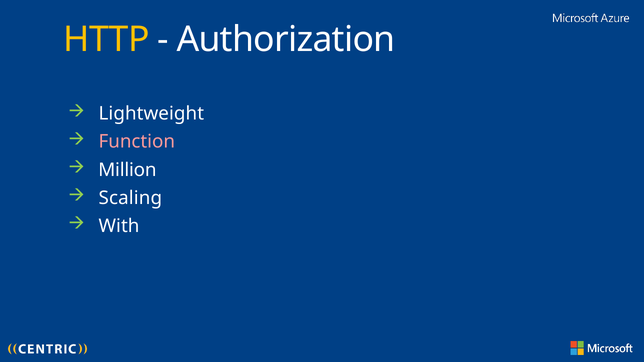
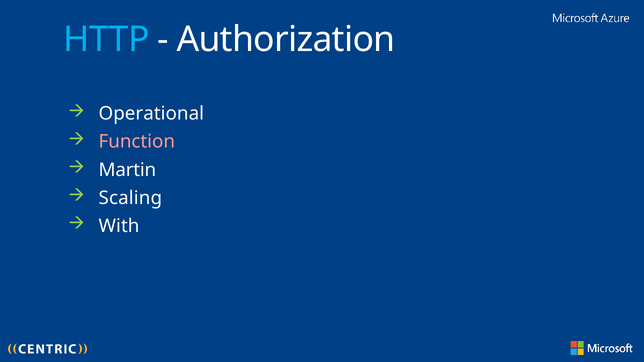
HTTP colour: yellow -> light blue
Lightweight: Lightweight -> Operational
Million: Million -> Martin
